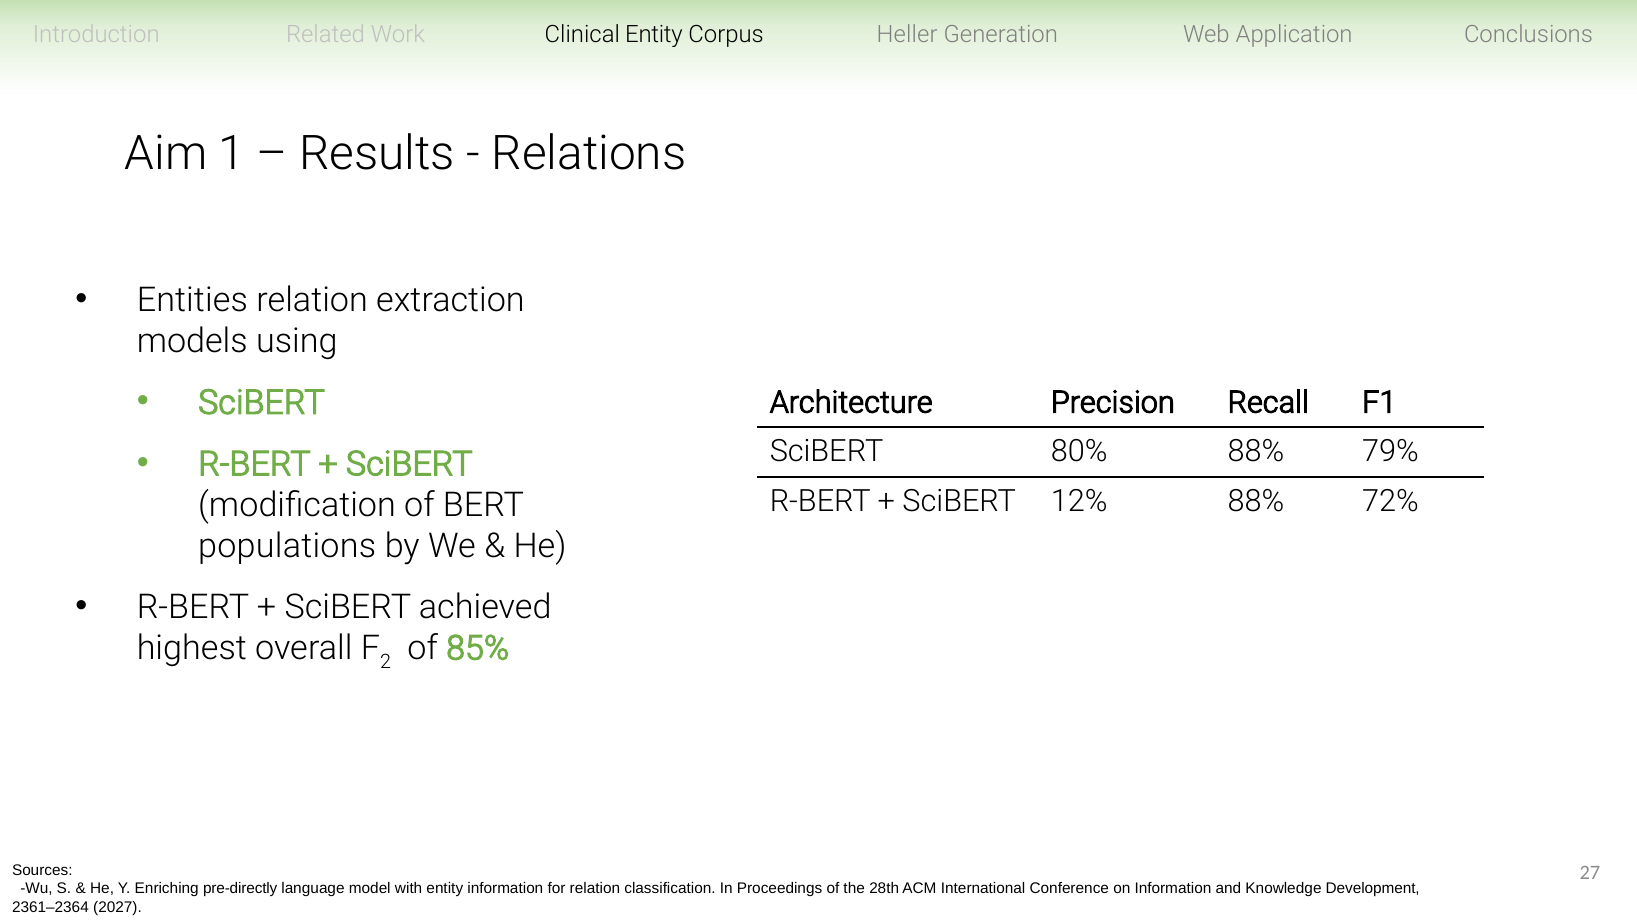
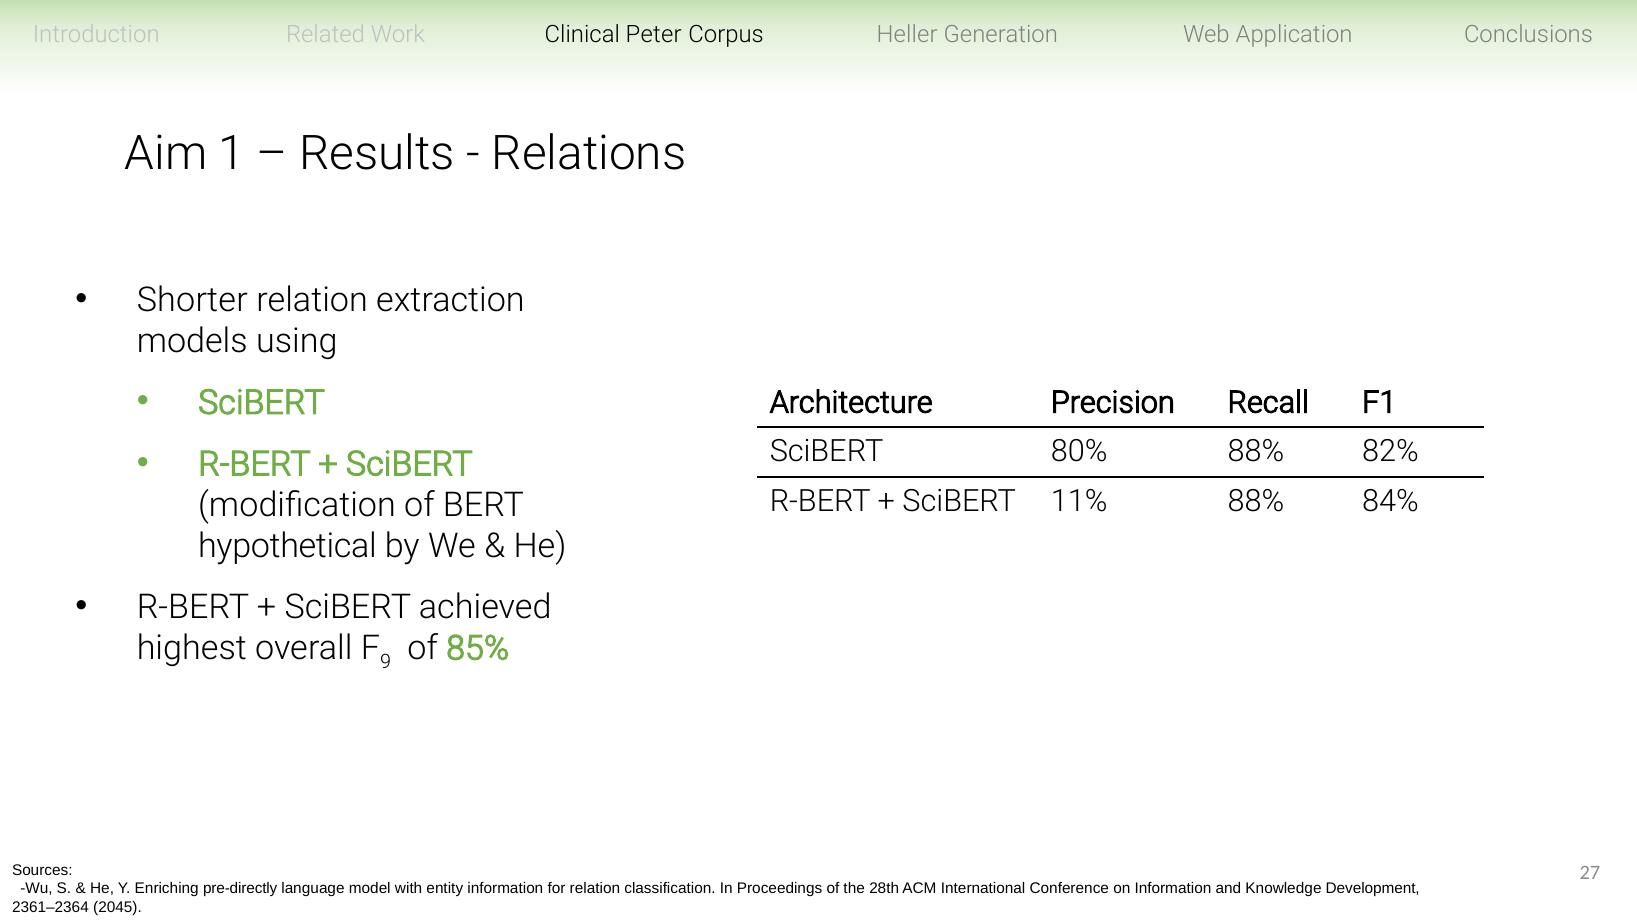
Clinical Entity: Entity -> Peter
Entities: Entities -> Shorter
79%: 79% -> 82%
12%: 12% -> 11%
72%: 72% -> 84%
populations: populations -> hypothetical
2: 2 -> 9
2027: 2027 -> 2045
